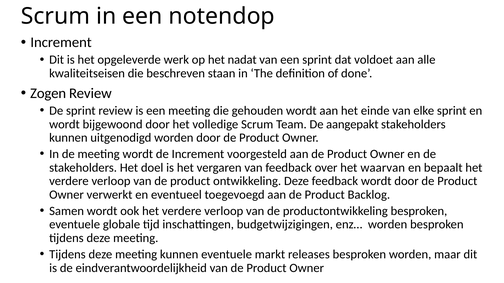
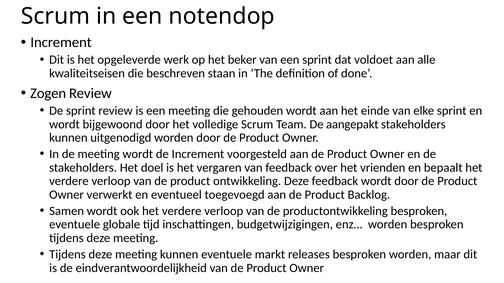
nadat: nadat -> beker
waarvan: waarvan -> vrienden
